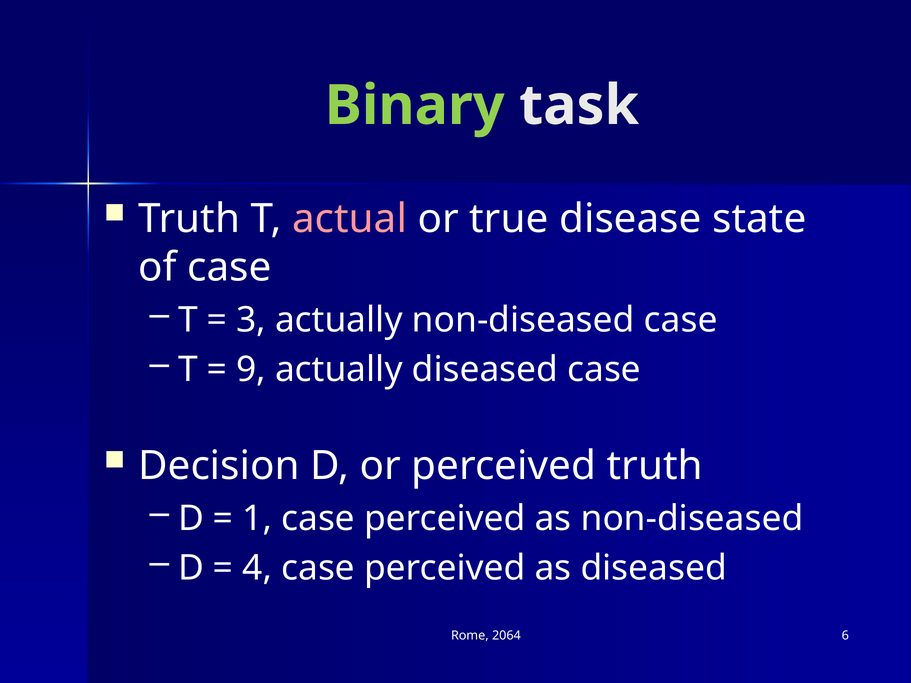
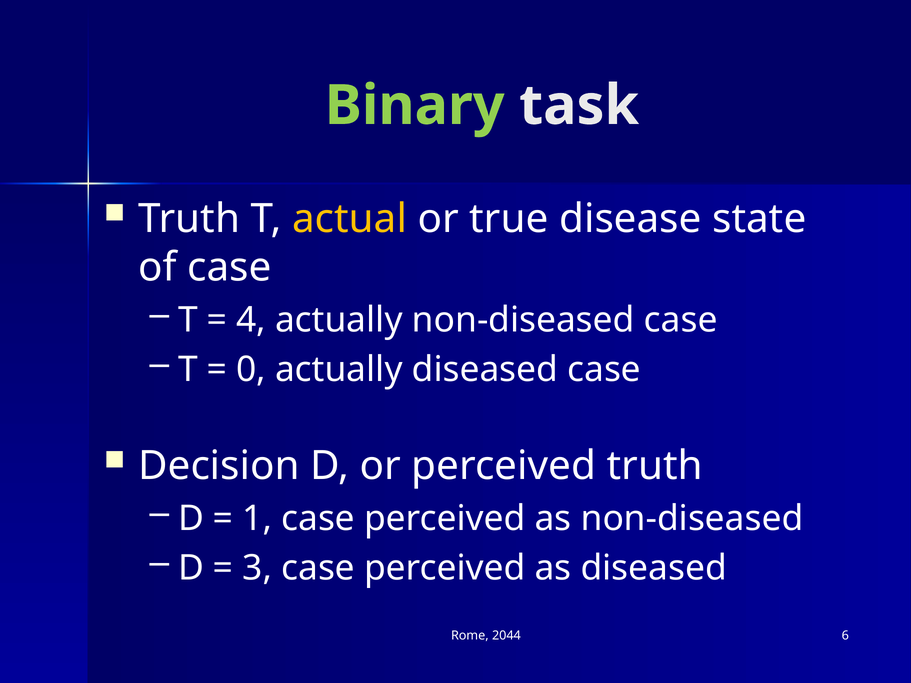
actual colour: pink -> yellow
3: 3 -> 4
9: 9 -> 0
4: 4 -> 3
2064: 2064 -> 2044
